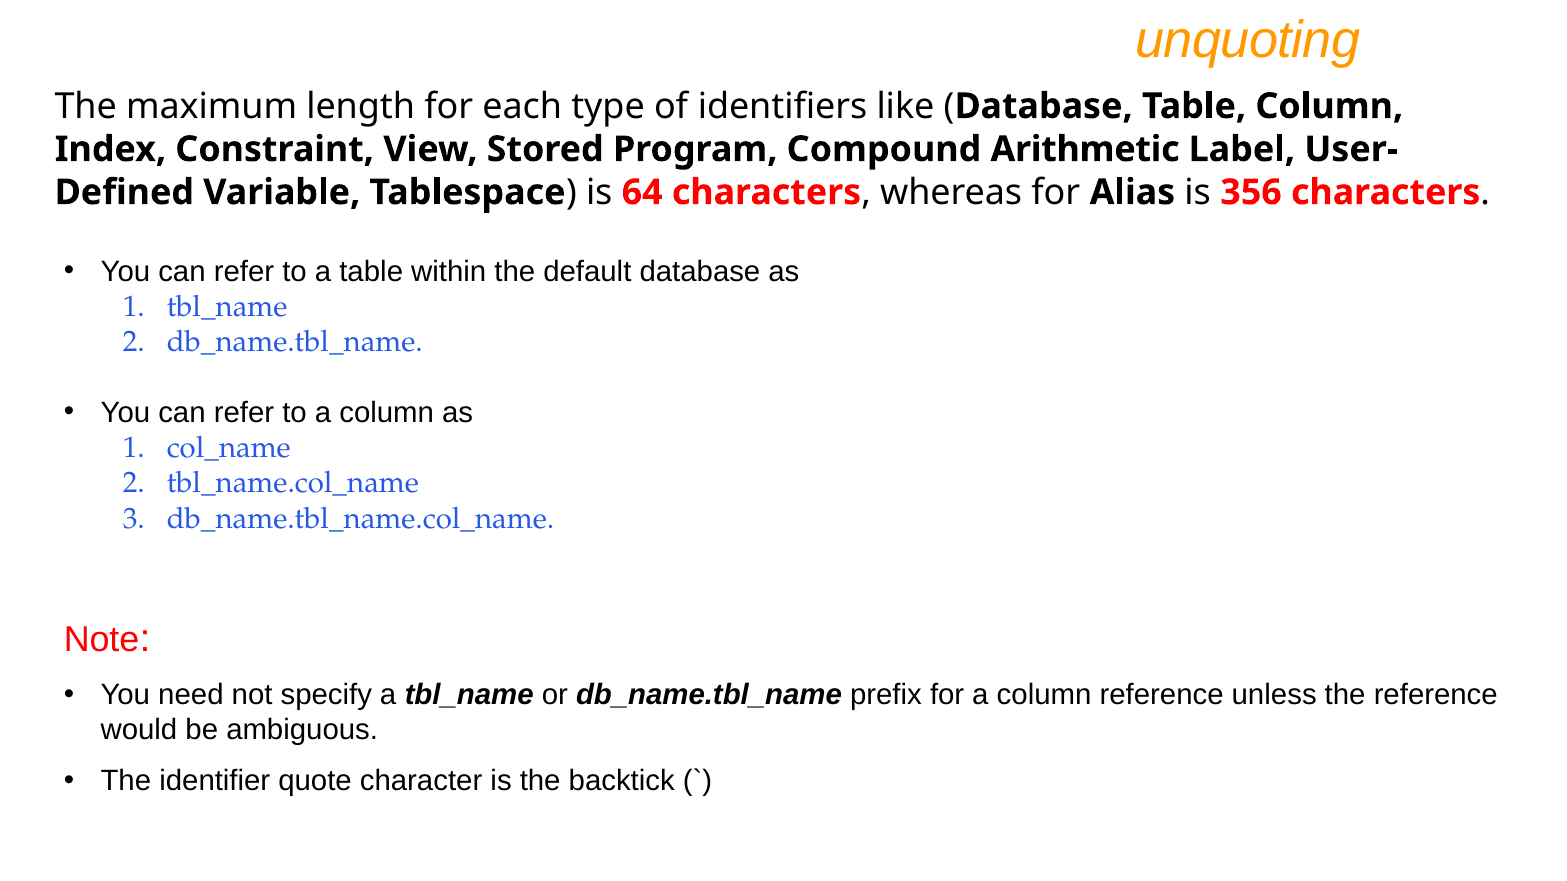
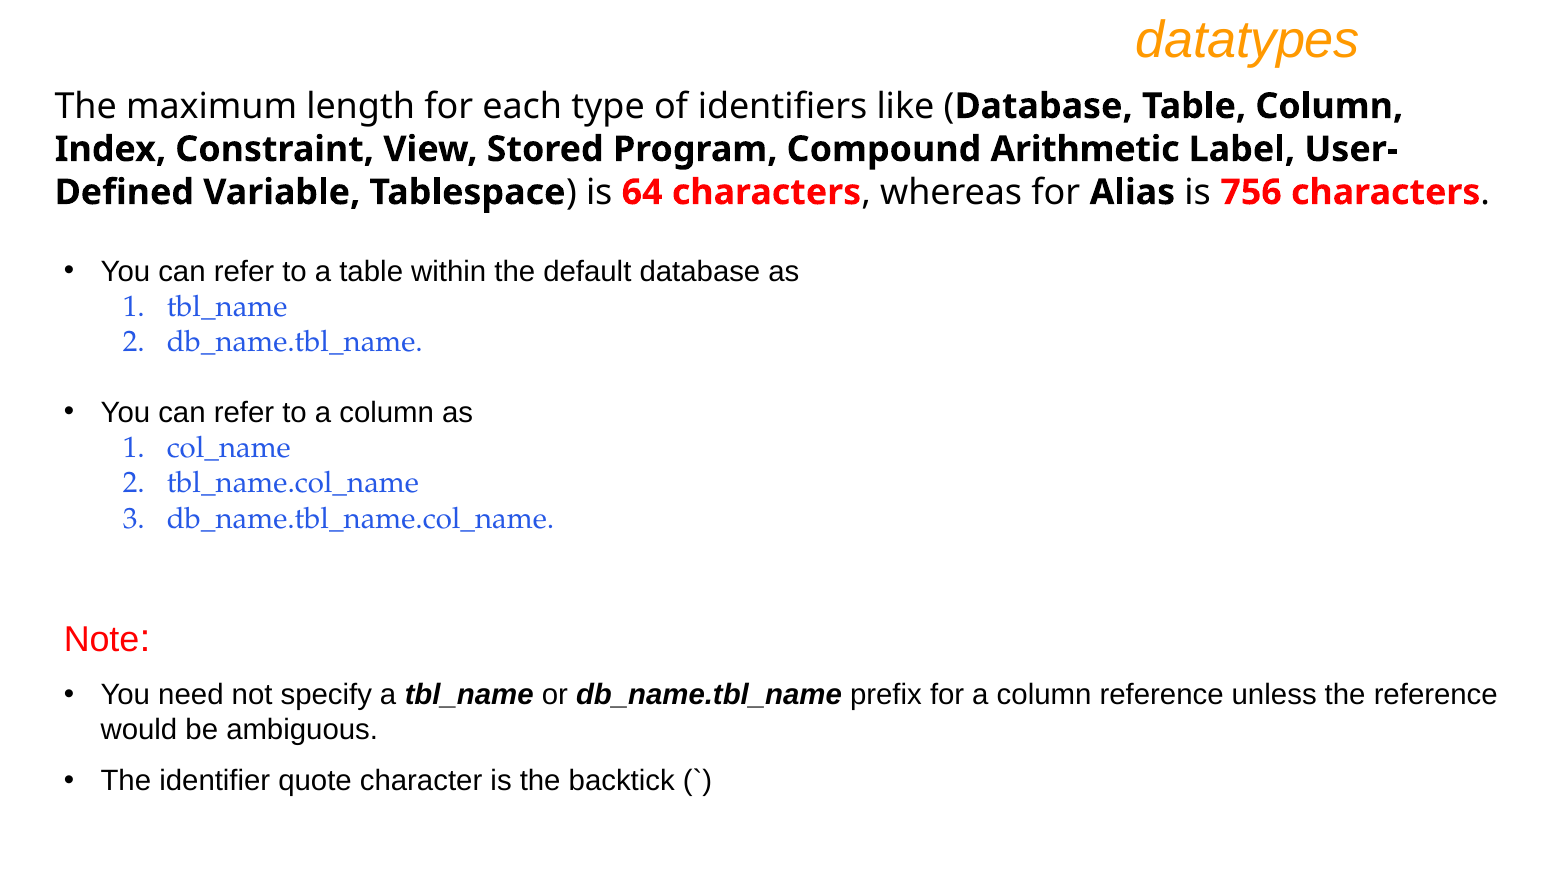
unquoting: unquoting -> datatypes
356: 356 -> 756
